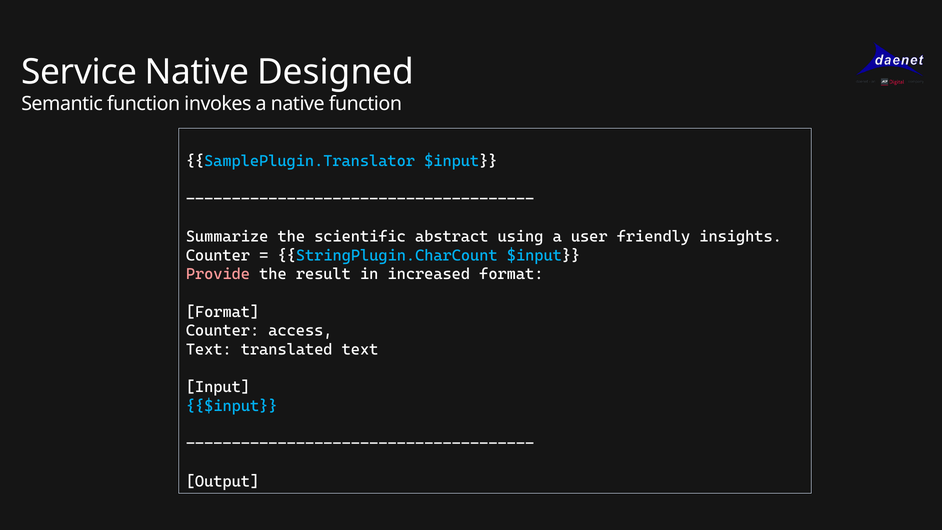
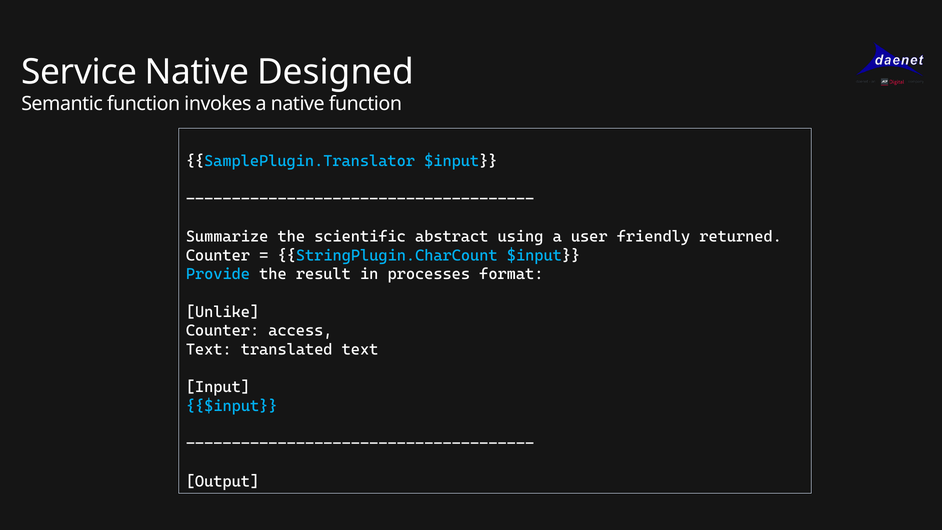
insights: insights -> returned
Provide colour: pink -> light blue
increased: increased -> processes
Format at (223, 312): Format -> Unlike
